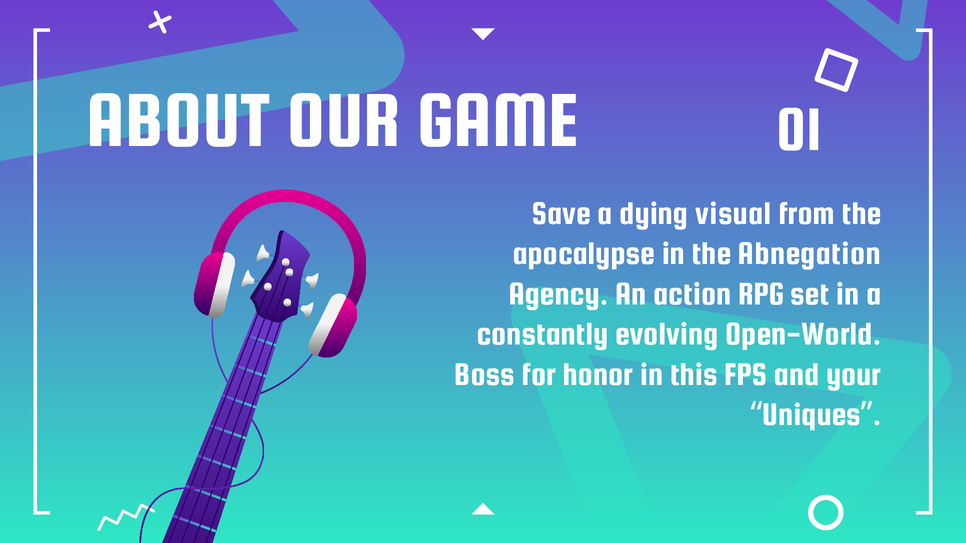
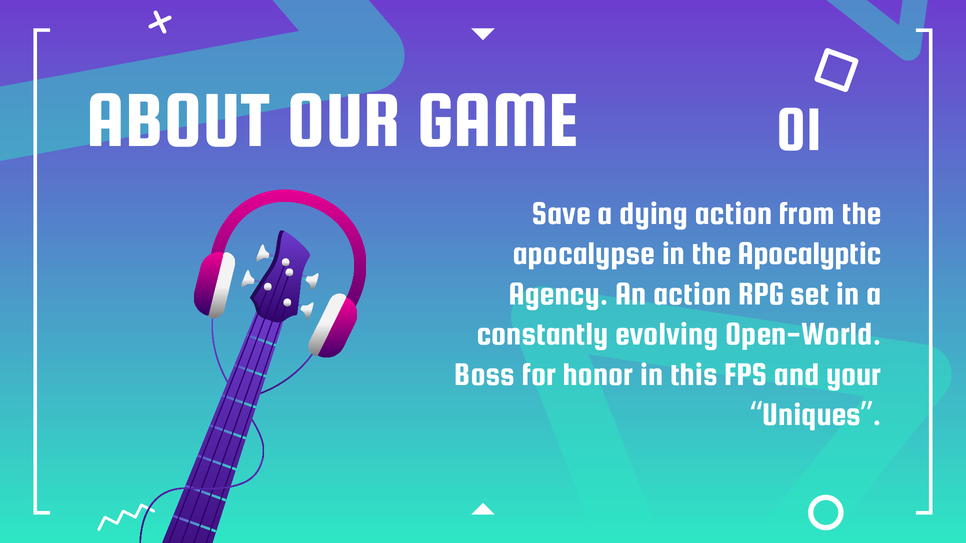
dying visual: visual -> action
Abnegation: Abnegation -> Apocalyptic
